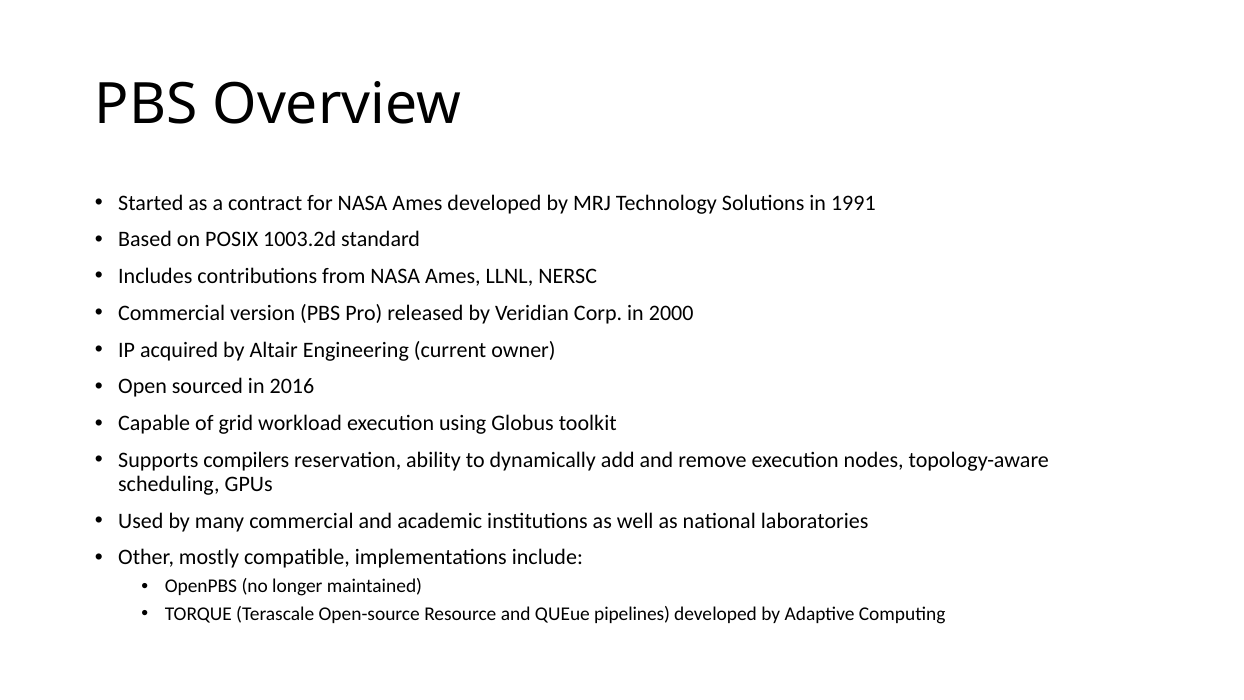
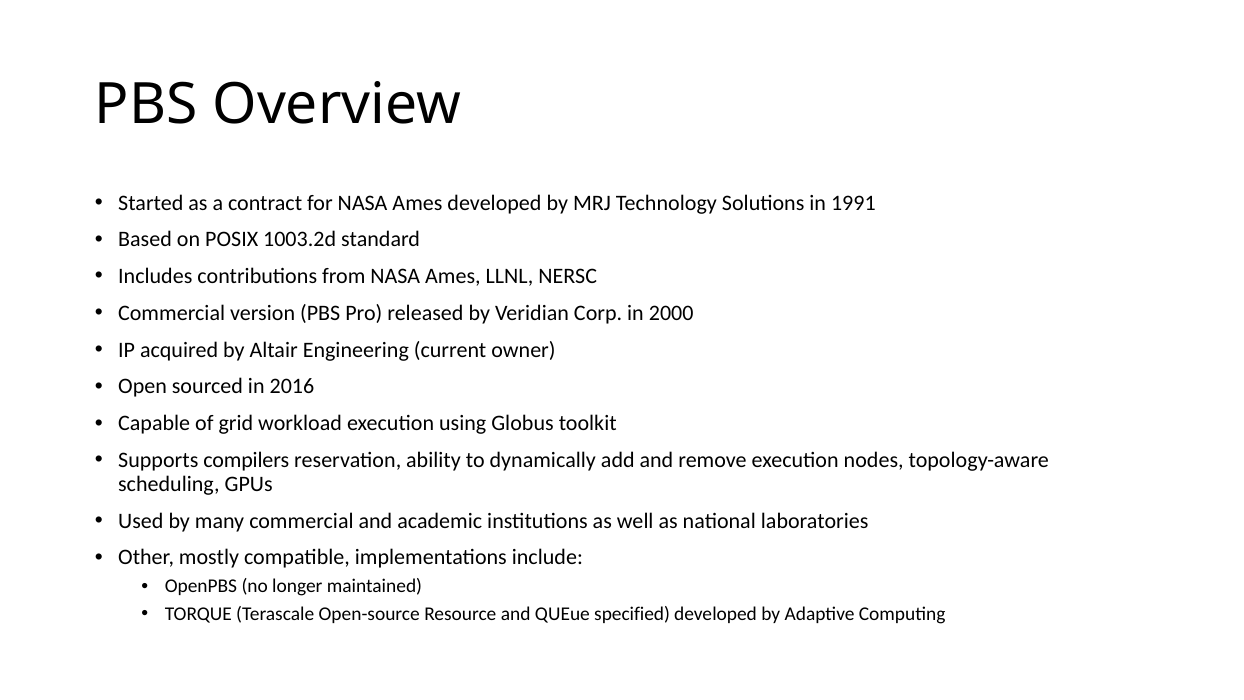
pipelines: pipelines -> specified
